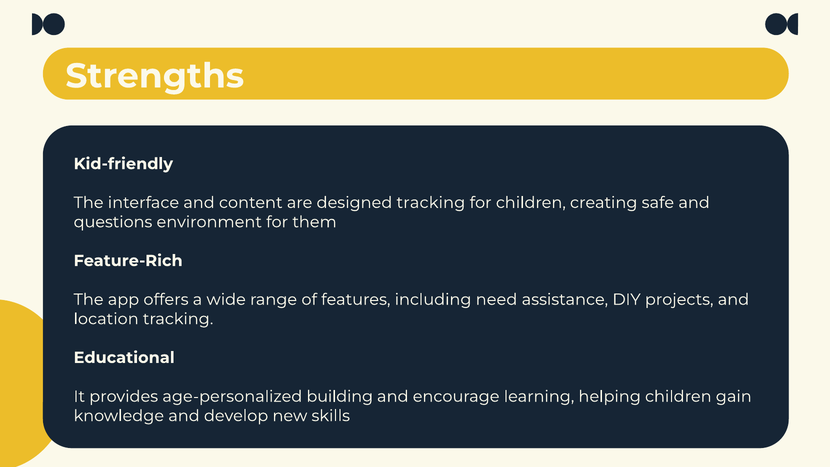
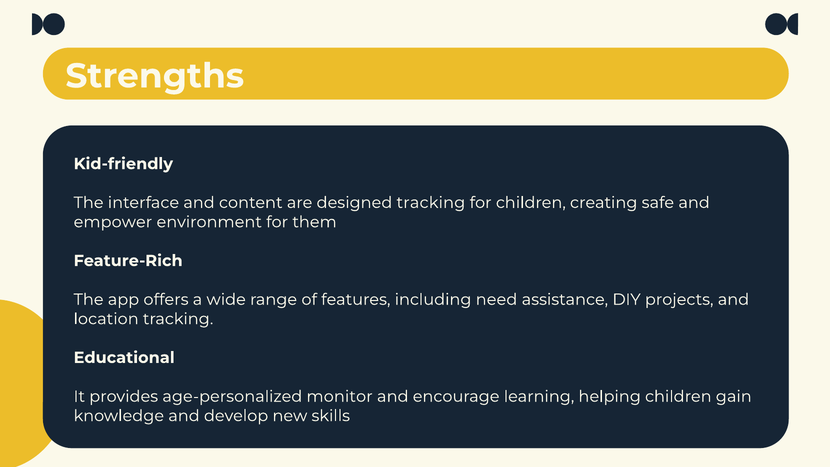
questions: questions -> empower
building: building -> monitor
